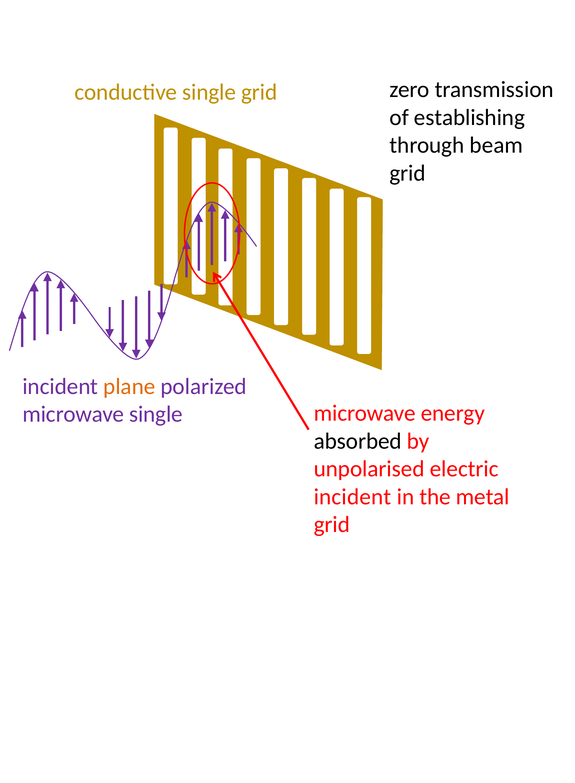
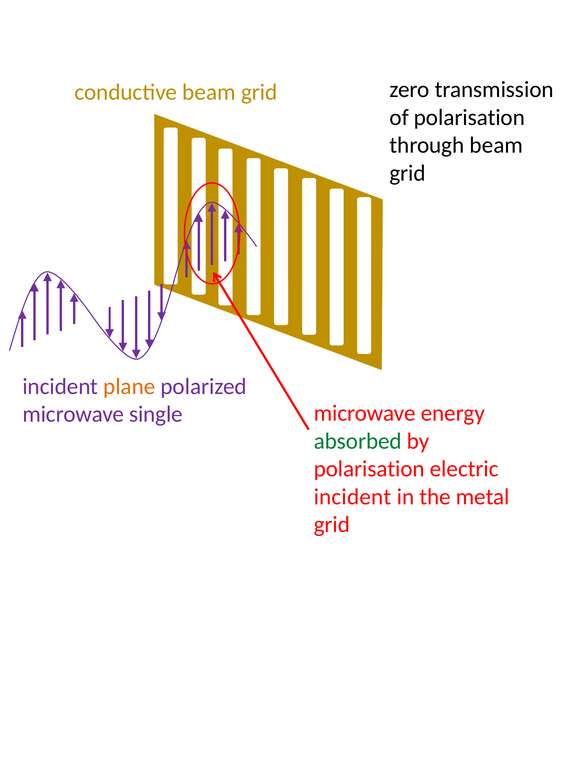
conductive single: single -> beam
of establishing: establishing -> polarisation
absorbed colour: black -> green
unpolarised at (369, 469): unpolarised -> polarisation
